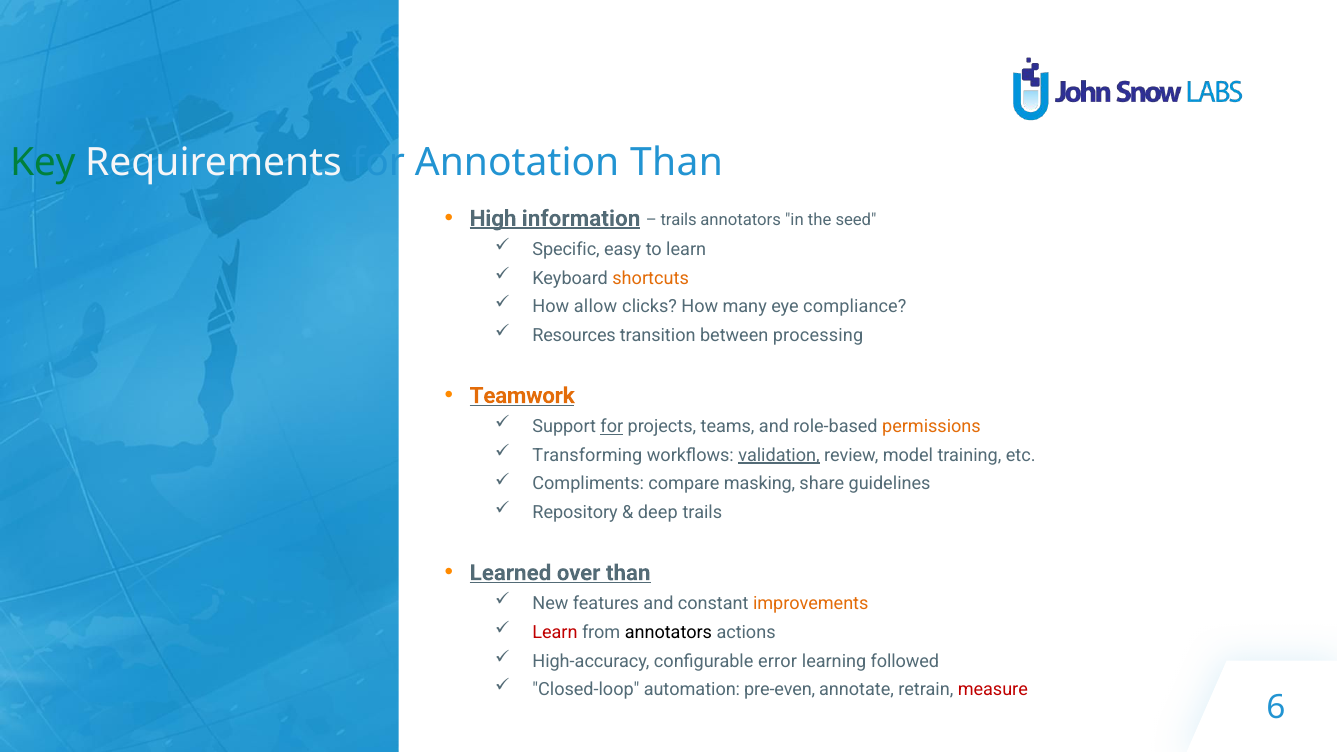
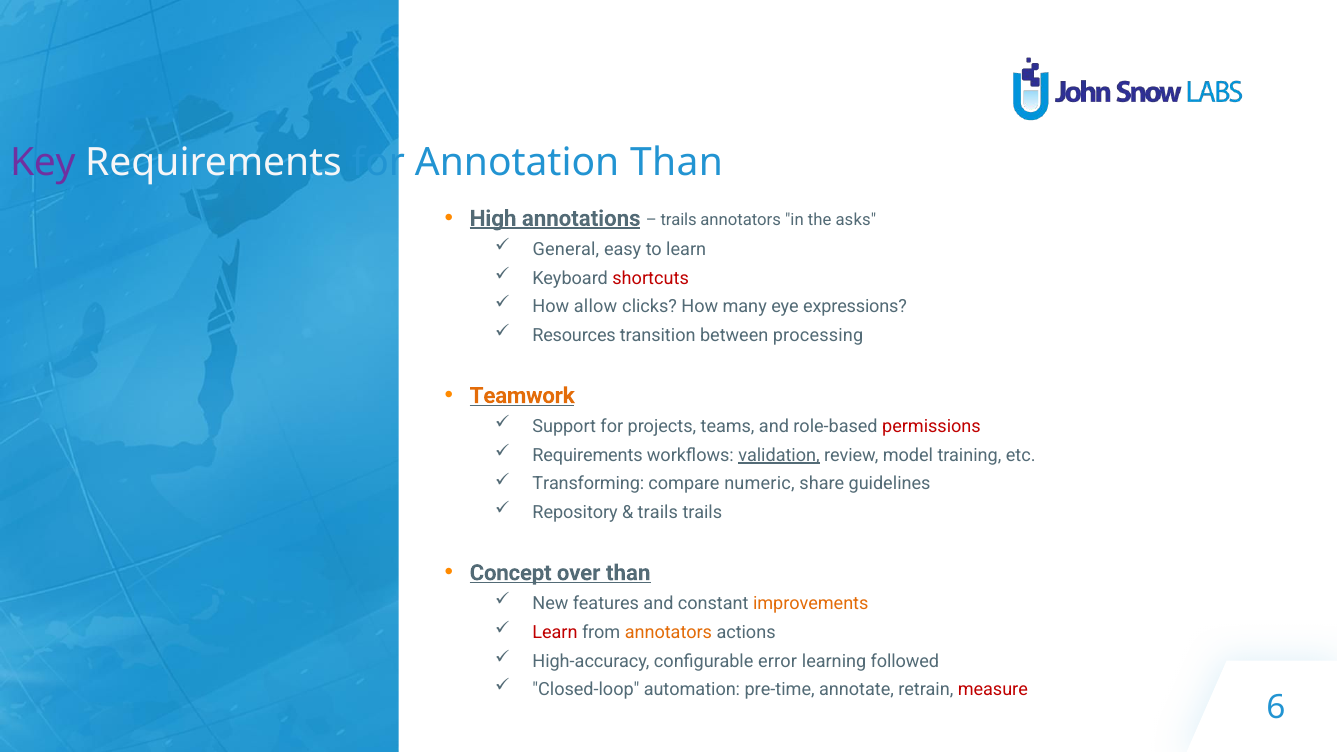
Key colour: green -> purple
information: information -> annotations
seed: seed -> asks
Specific: Specific -> General
shortcuts colour: orange -> red
compliance: compliance -> expressions
for at (612, 427) underline: present -> none
permissions colour: orange -> red
Transforming at (587, 455): Transforming -> Requirements
Compliments: Compliments -> Transforming
masking: masking -> numeric
deep at (658, 513): deep -> trails
Learned: Learned -> Concept
annotators at (668, 632) colour: black -> orange
pre-even: pre-even -> pre-time
